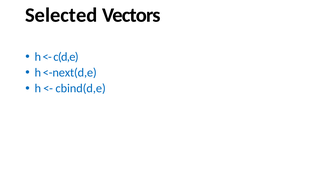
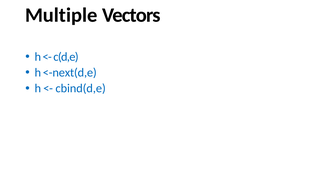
Selected: Selected -> Multiple
